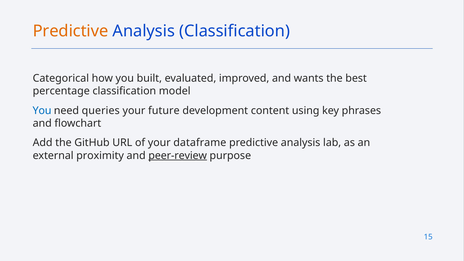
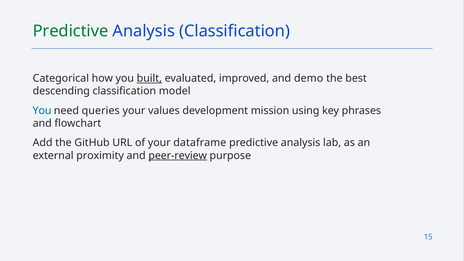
Predictive at (71, 31) colour: orange -> green
built underline: none -> present
wants: wants -> demo
percentage: percentage -> descending
future: future -> values
content: content -> mission
